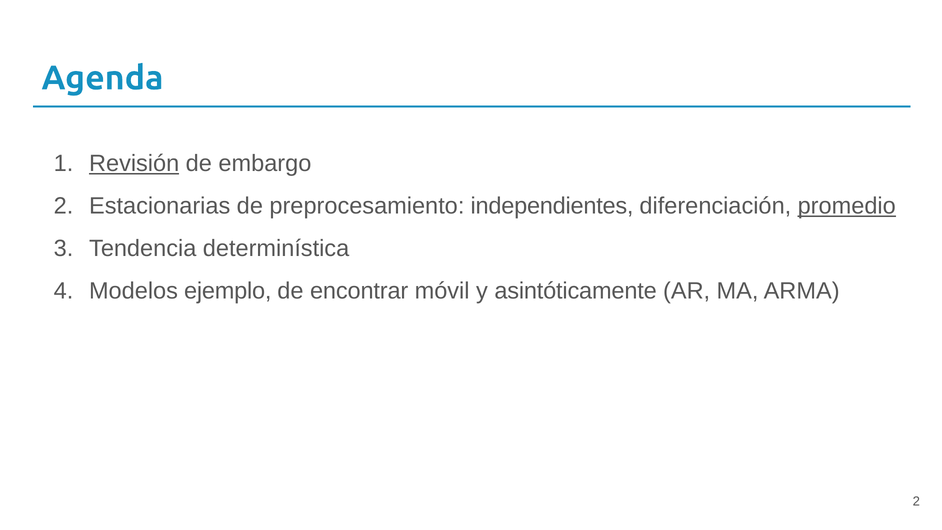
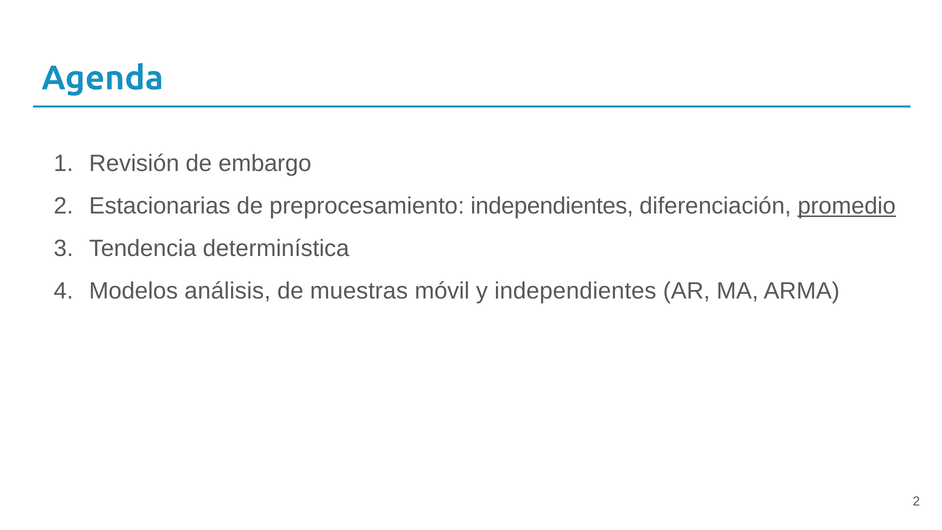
Revisión underline: present -> none
ejemplo: ejemplo -> análisis
encontrar: encontrar -> muestras
y asintóticamente: asintóticamente -> independientes
